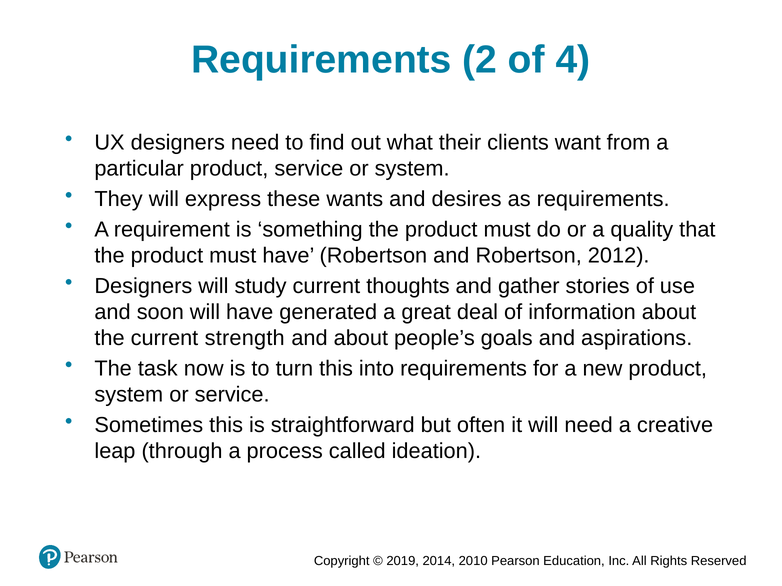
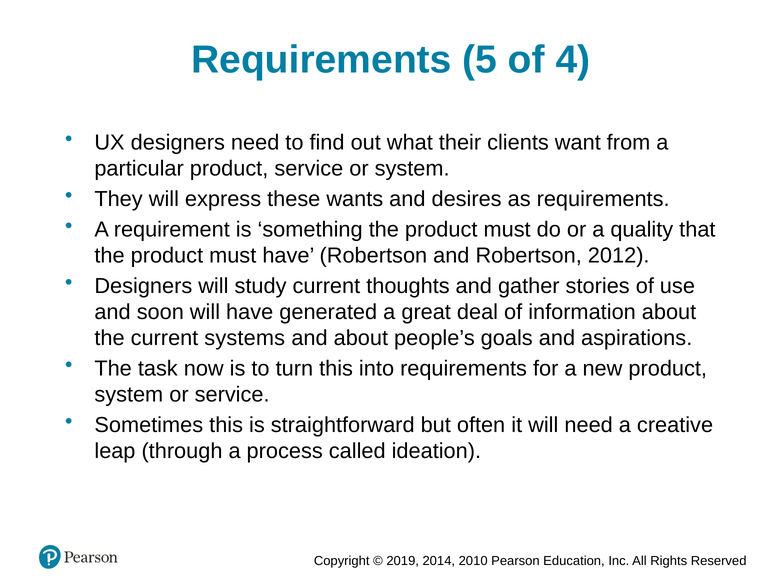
2: 2 -> 5
strength: strength -> systems
